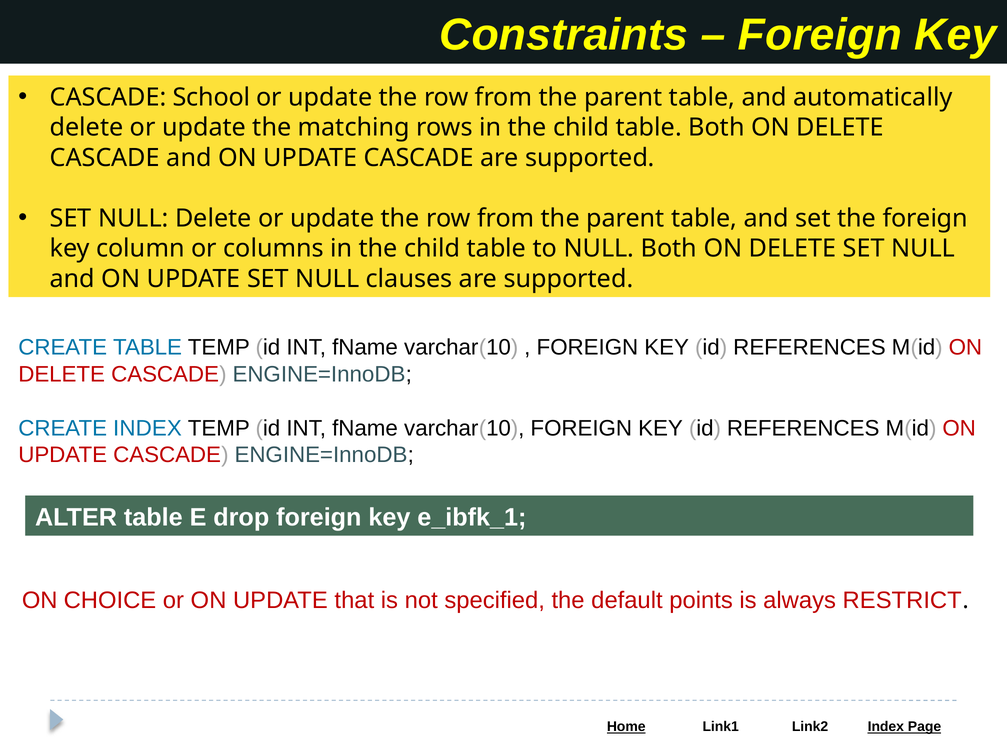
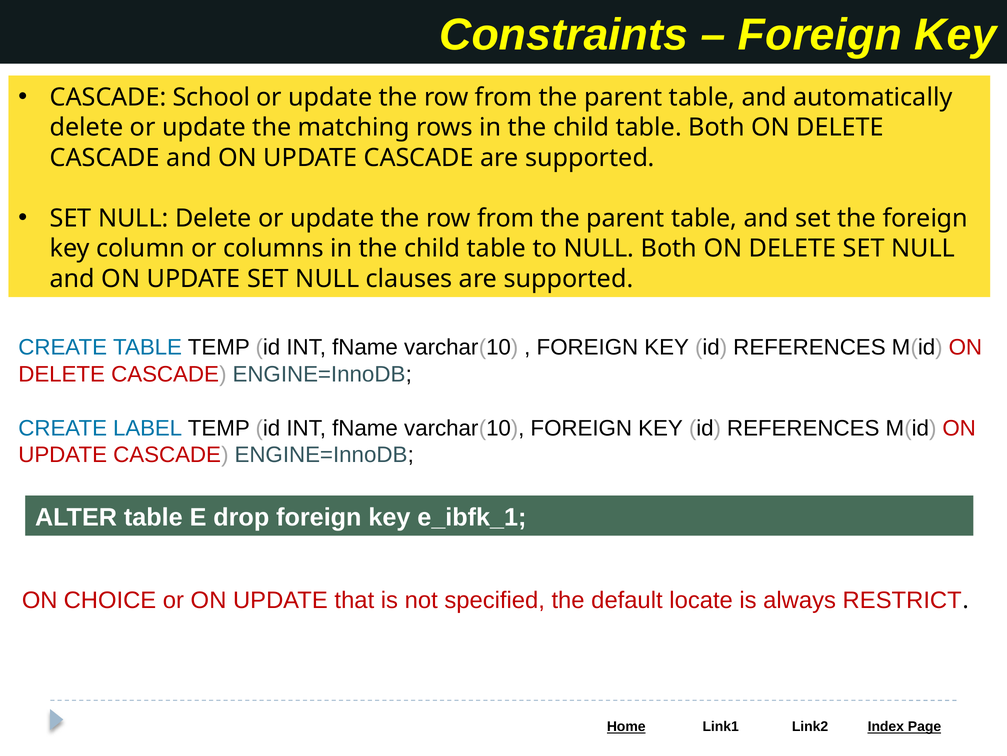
CREATE INDEX: INDEX -> LABEL
points: points -> locate
